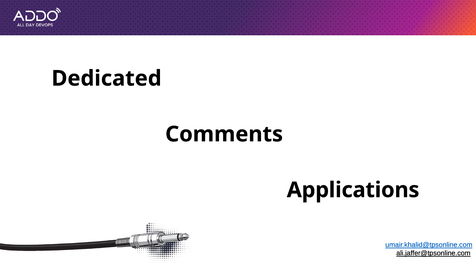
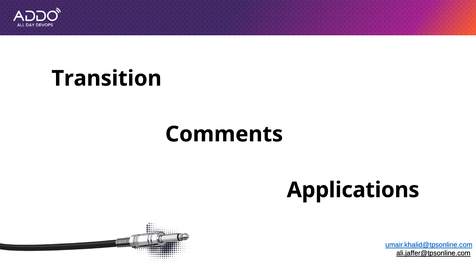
Dedicated: Dedicated -> Transition
